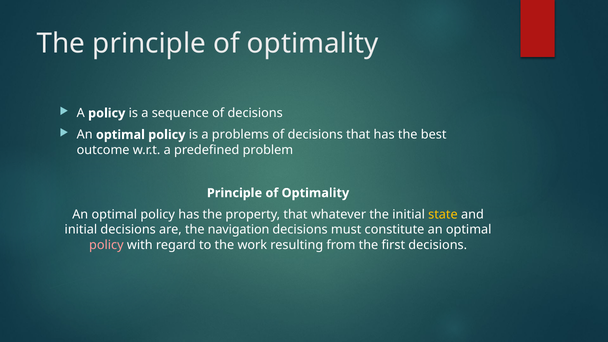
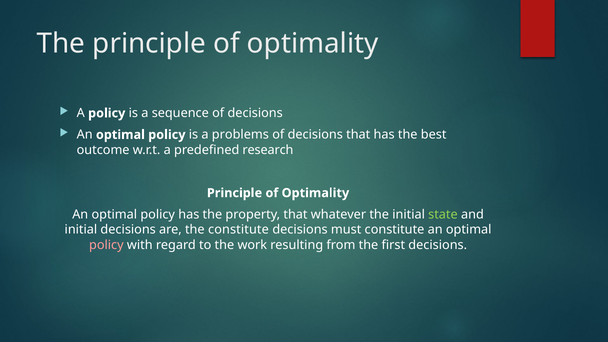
problem: problem -> research
state colour: yellow -> light green
the navigation: navigation -> constitute
